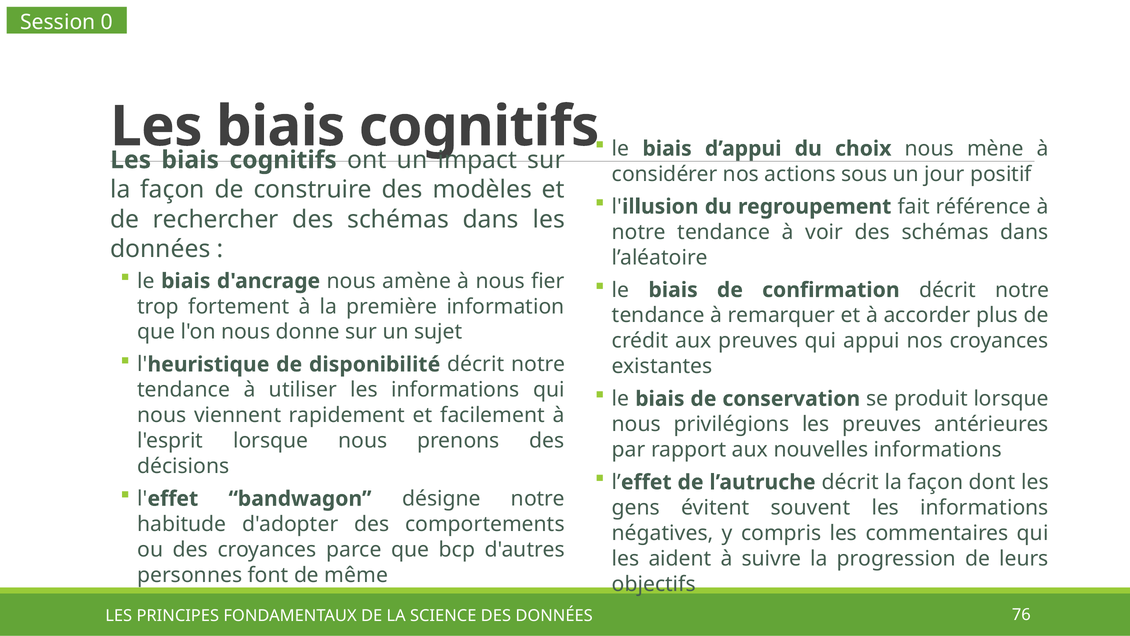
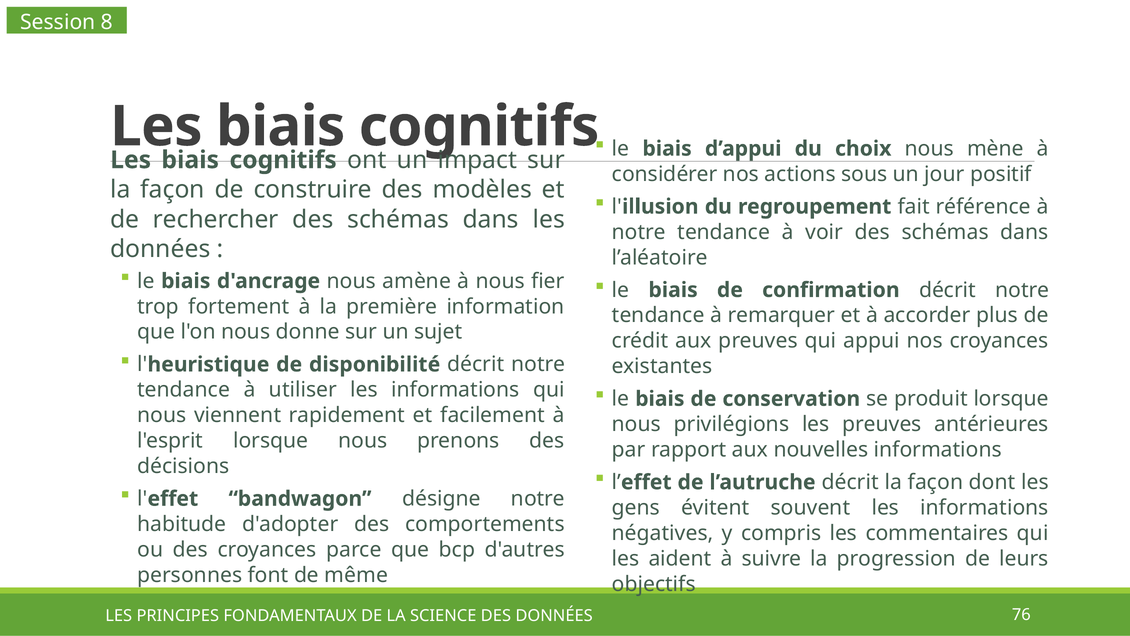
0: 0 -> 8
